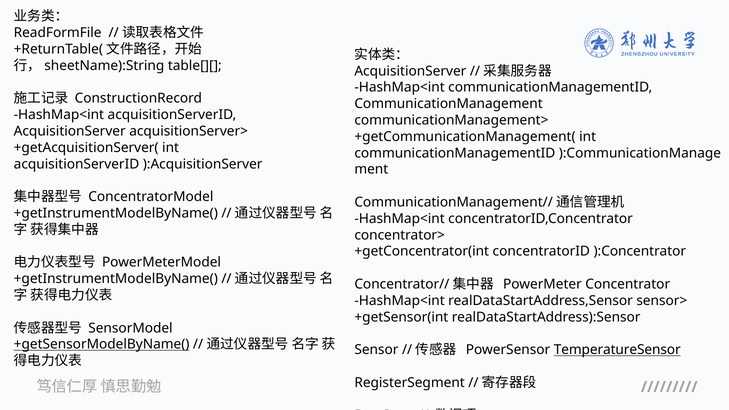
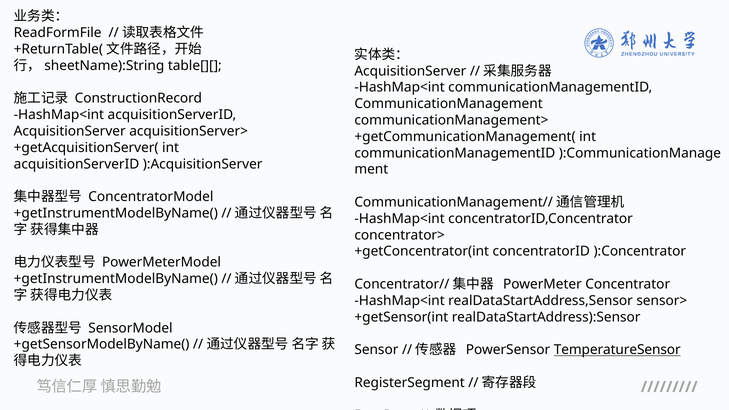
+getSensorModelByName( underline: present -> none
